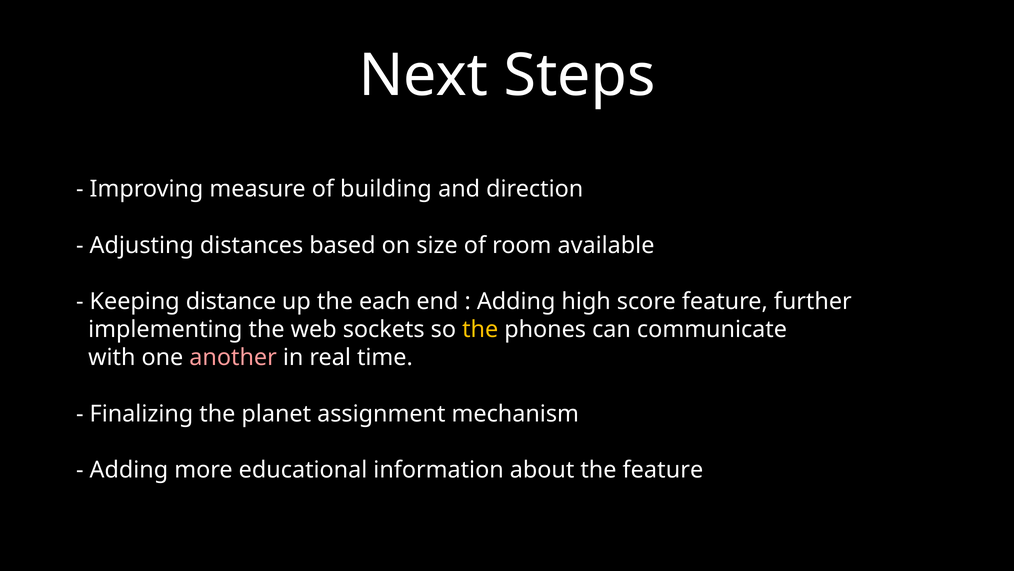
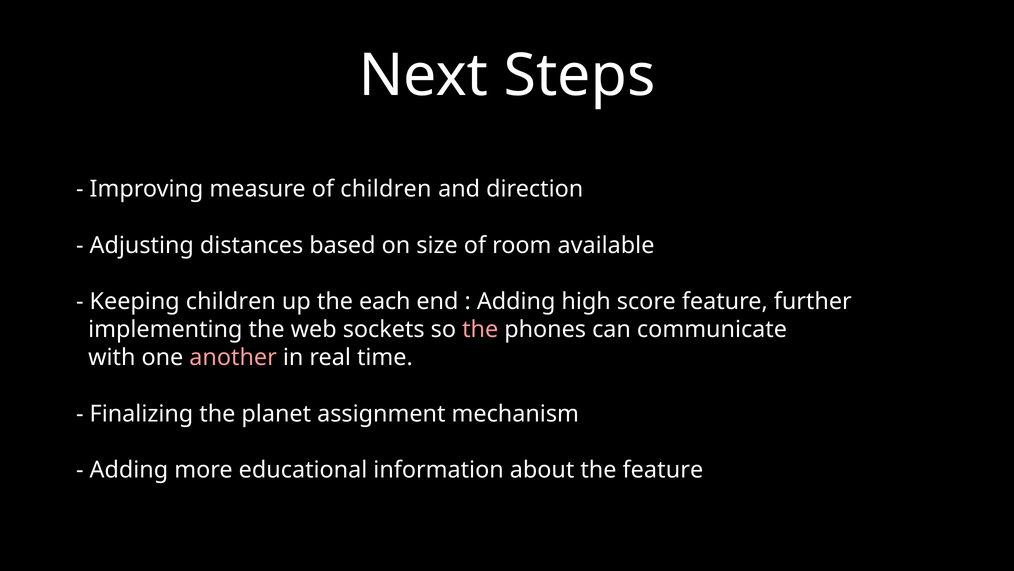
of building: building -> children
Keeping distance: distance -> children
the at (480, 329) colour: yellow -> pink
